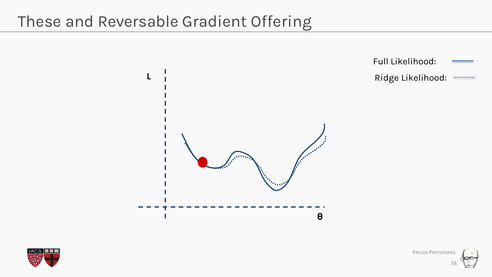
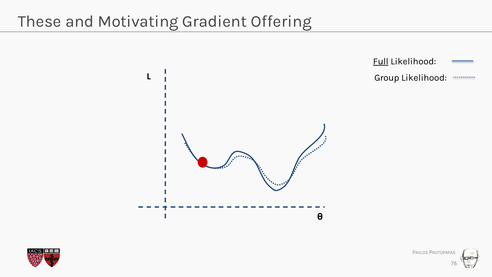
Reversable: Reversable -> Motivating
Full underline: none -> present
Ridge: Ridge -> Group
